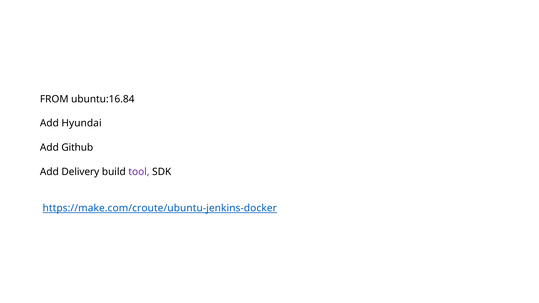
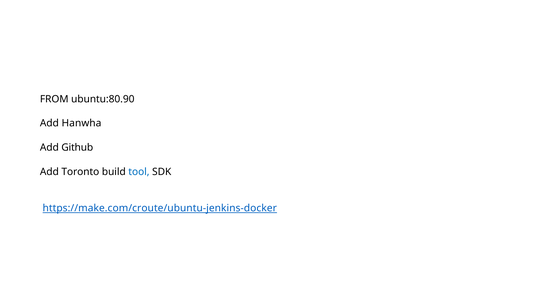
ubuntu:16.84: ubuntu:16.84 -> ubuntu:80.90
Hyundai: Hyundai -> Hanwha
Delivery: Delivery -> Toronto
tool colour: purple -> blue
